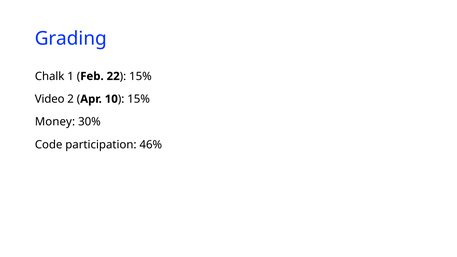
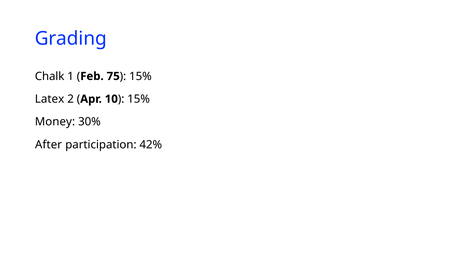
22: 22 -> 75
Video: Video -> Latex
Code: Code -> After
46%: 46% -> 42%
